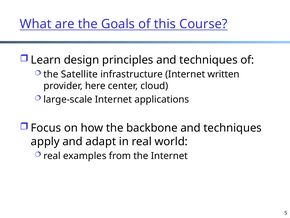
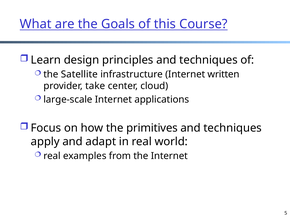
here: here -> take
backbone: backbone -> primitives
